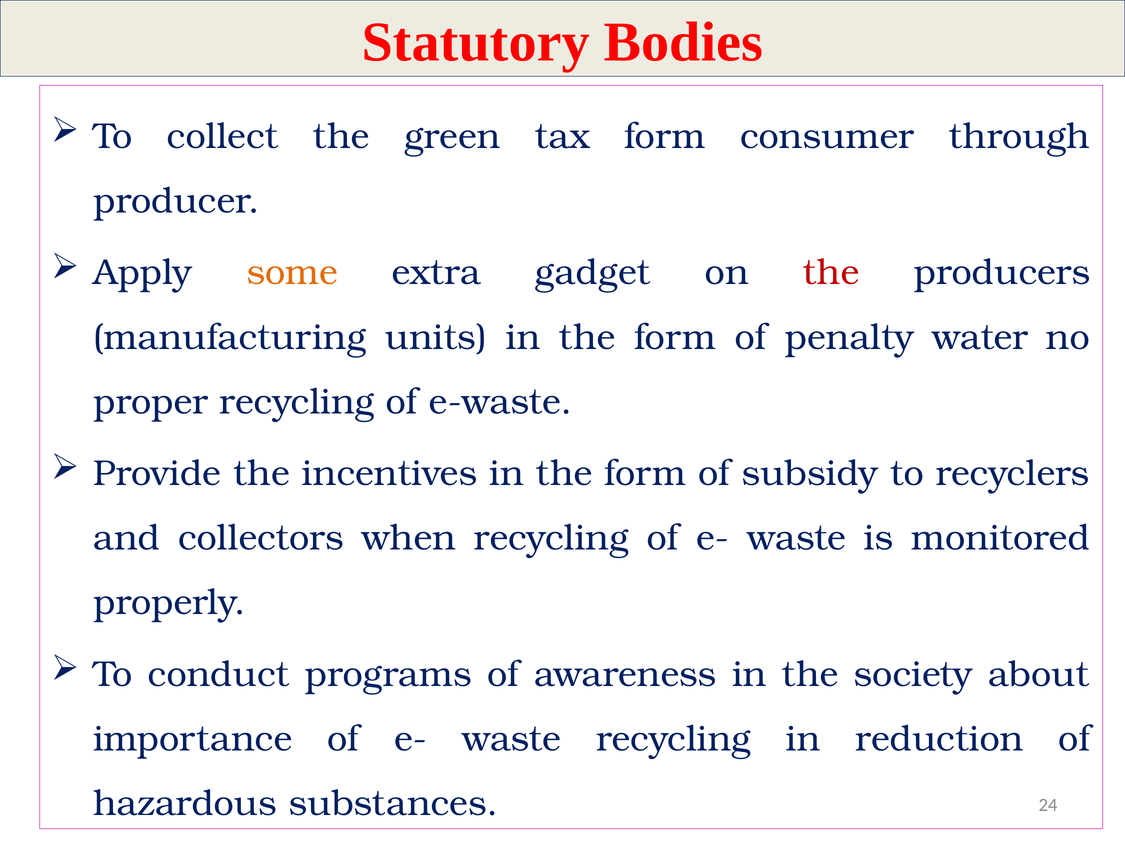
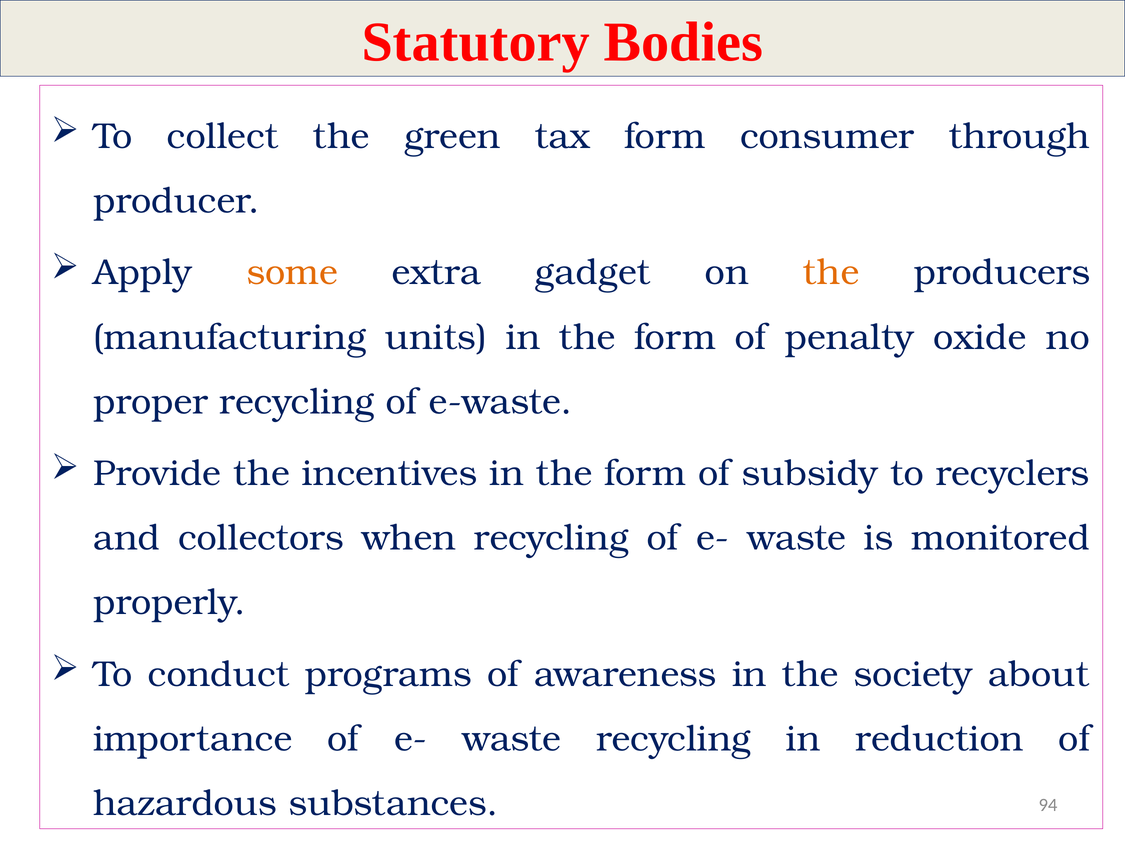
the at (831, 273) colour: red -> orange
water: water -> oxide
24: 24 -> 94
